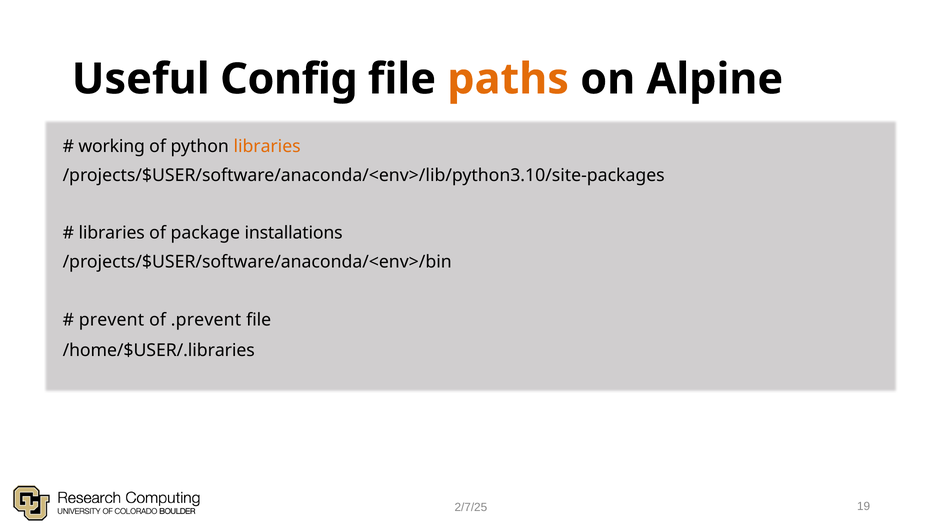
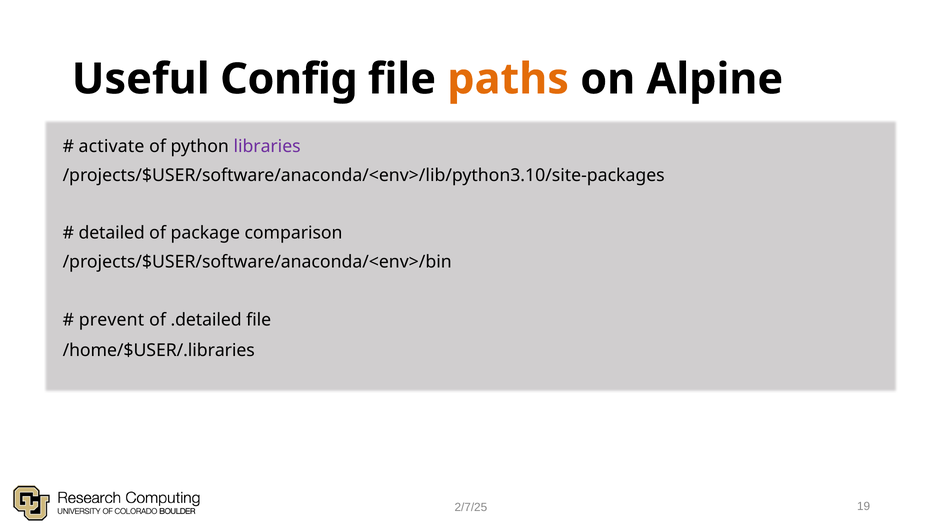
working: working -> activate
libraries at (267, 146) colour: orange -> purple
libraries at (112, 233): libraries -> detailed
installations: installations -> comparison
.prevent: .prevent -> .detailed
